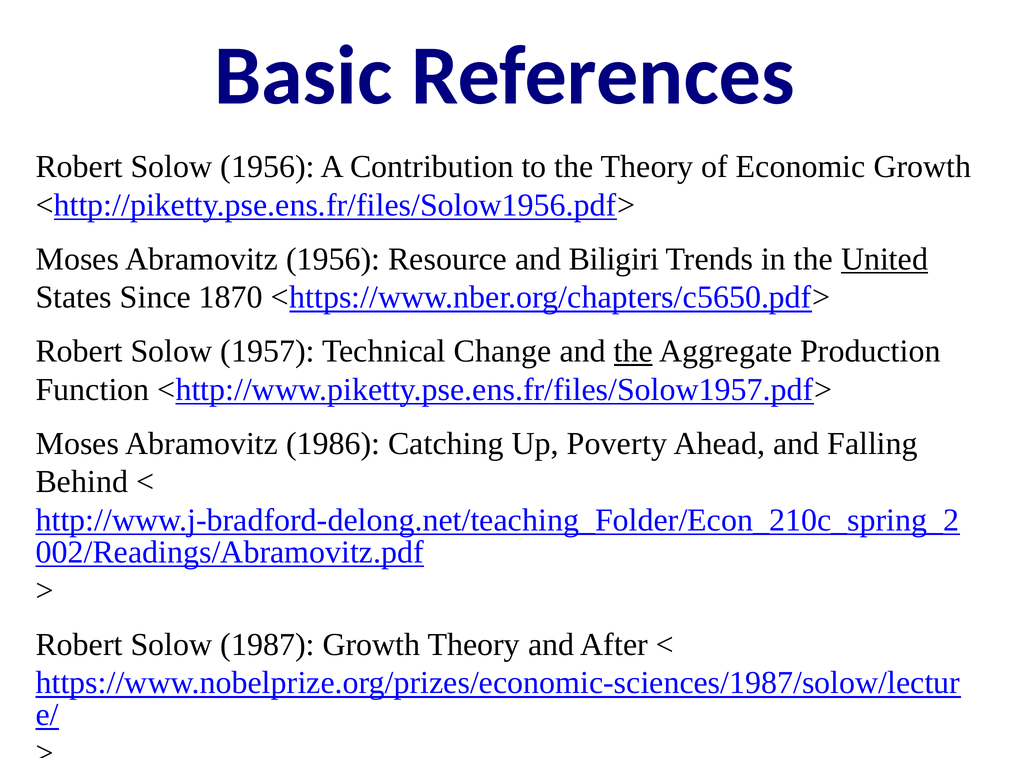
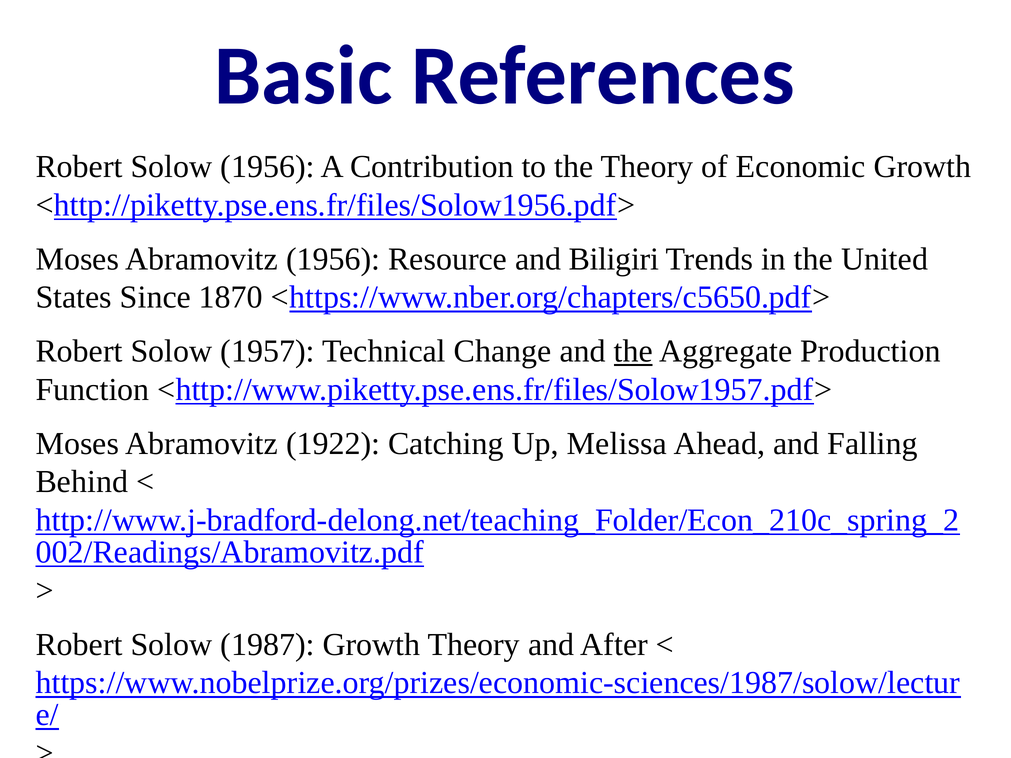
United underline: present -> none
1986: 1986 -> 1922
Poverty: Poverty -> Melissa
